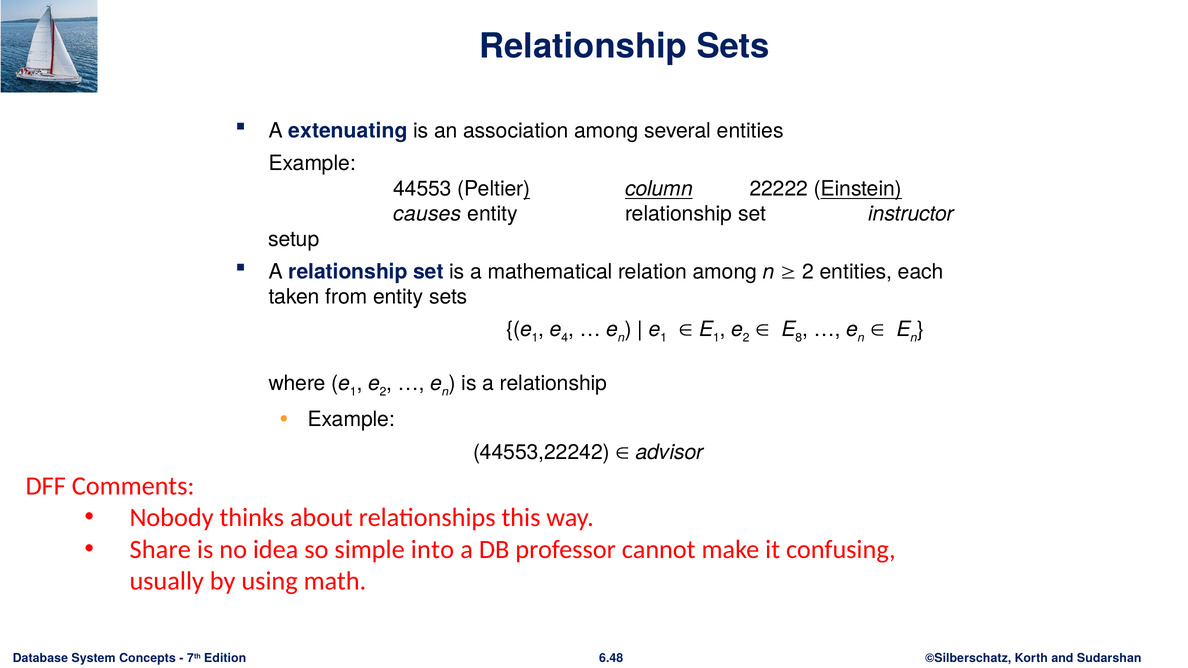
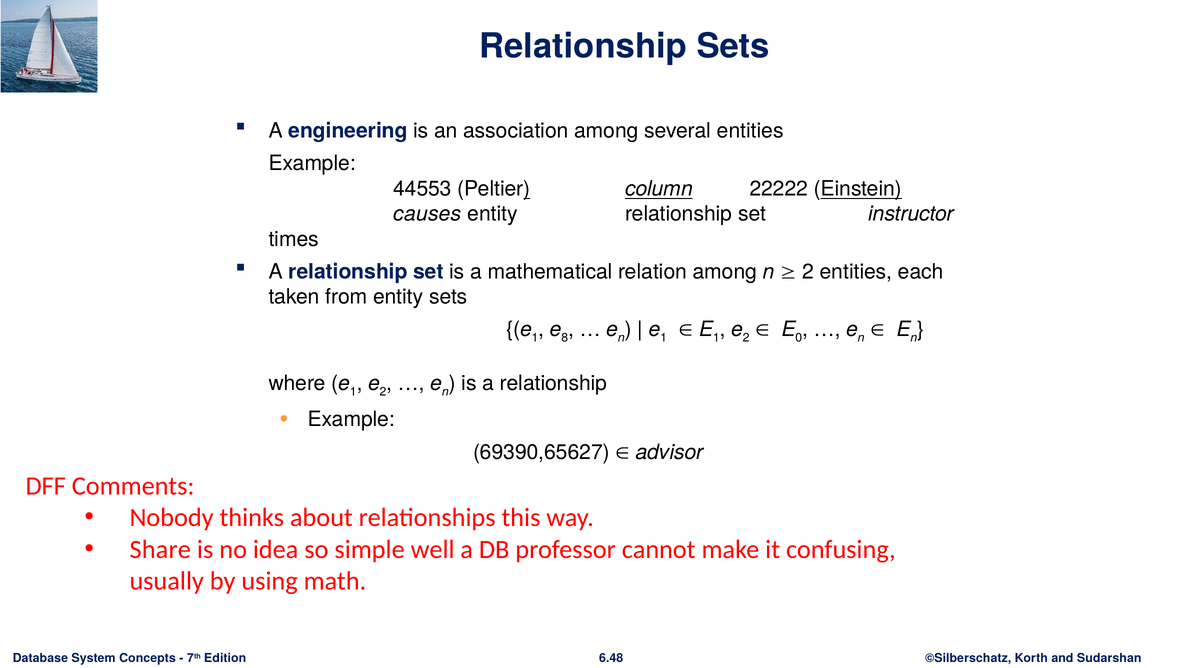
extenuating: extenuating -> engineering
setup: setup -> times
4: 4 -> 8
8: 8 -> 0
44553,22242: 44553,22242 -> 69390,65627
into: into -> well
